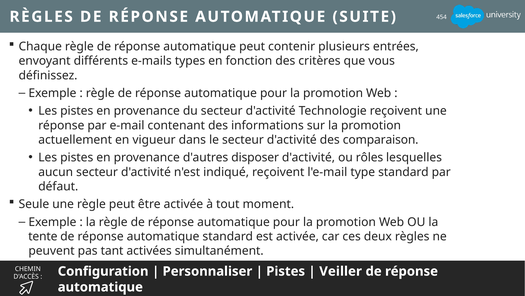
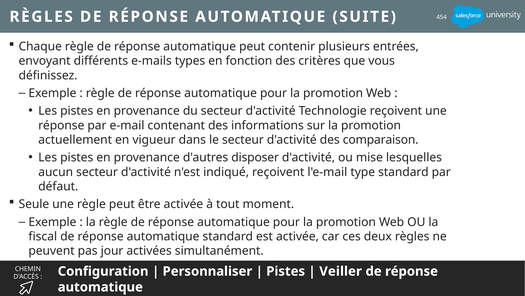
rôles: rôles -> mise
tente: tente -> fiscal
tant: tant -> jour
